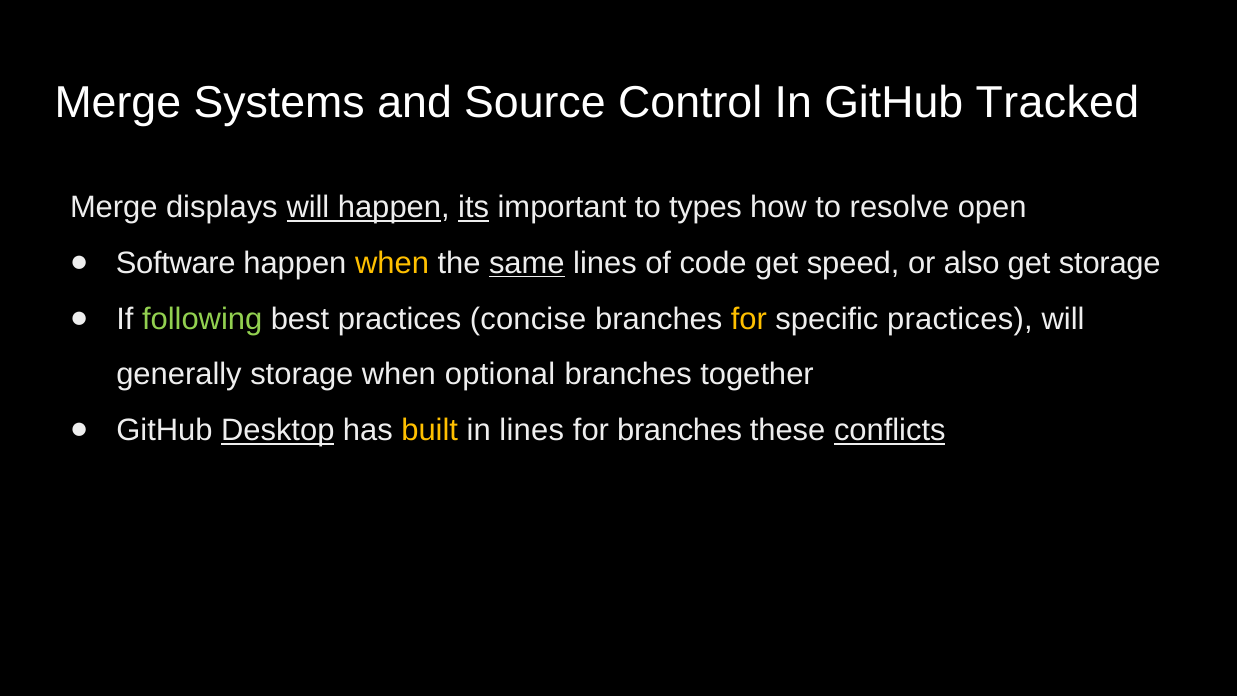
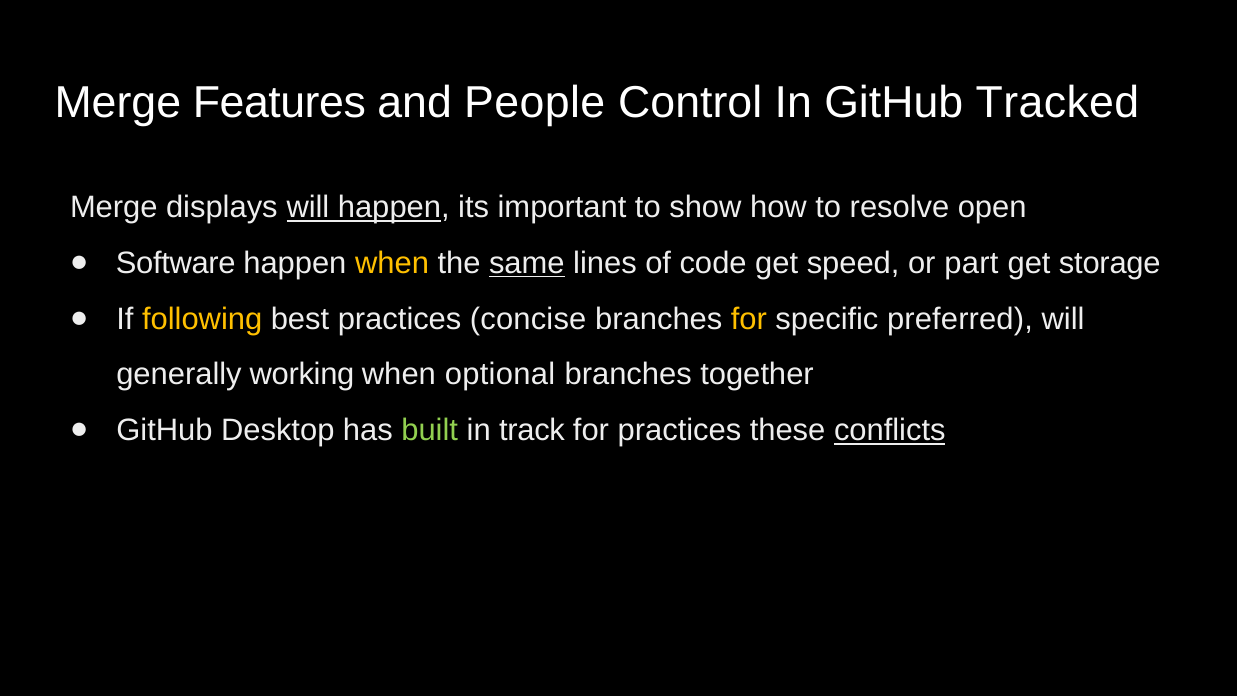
Systems: Systems -> Features
Source: Source -> People
its underline: present -> none
types: types -> show
also: also -> part
following colour: light green -> yellow
specific practices: practices -> preferred
generally storage: storage -> working
Desktop underline: present -> none
built colour: yellow -> light green
in lines: lines -> track
for branches: branches -> practices
